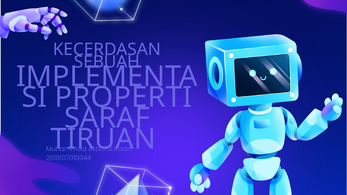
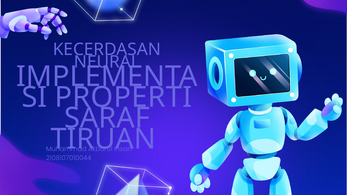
SEBUAH: SEBUAH -> NEURAL
